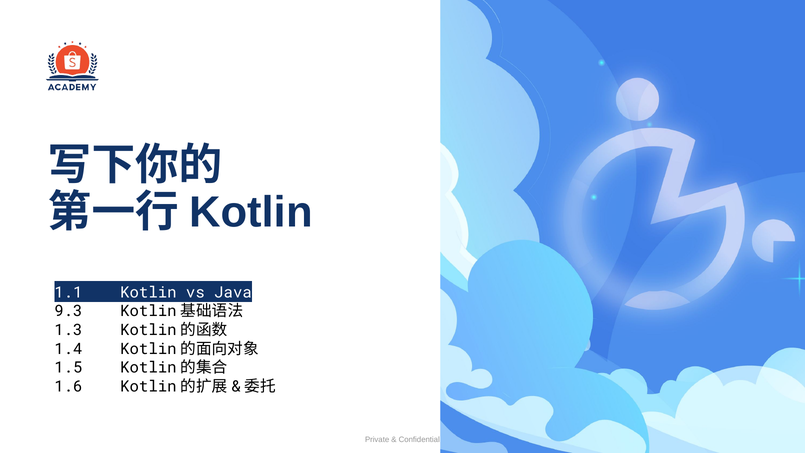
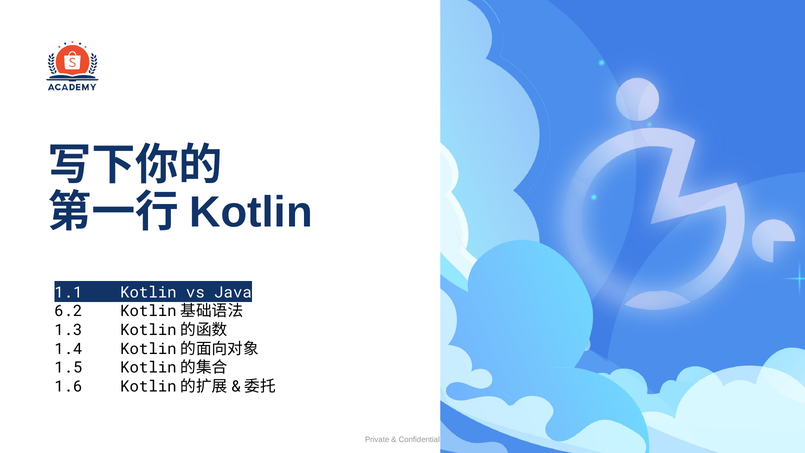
9.3: 9.3 -> 6.2
